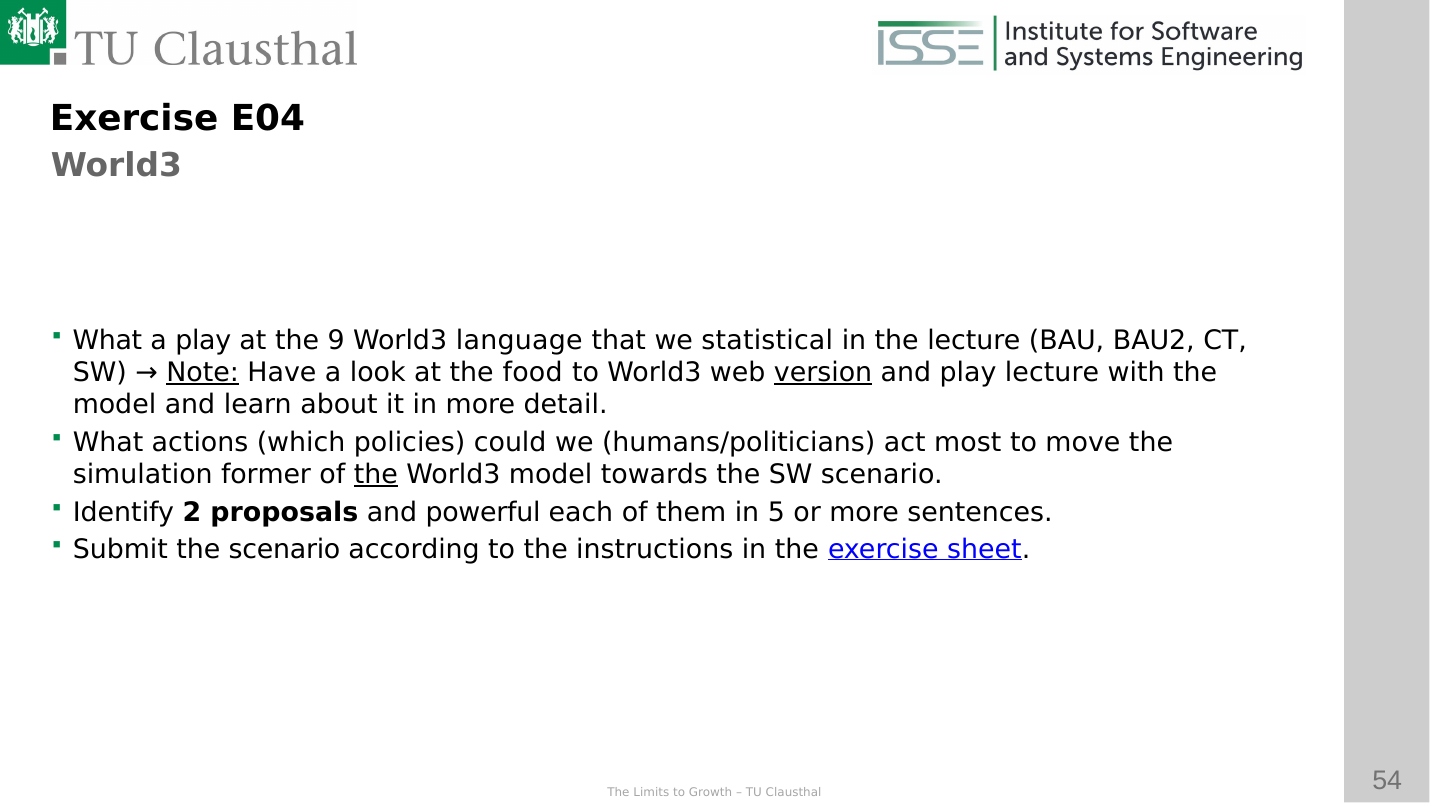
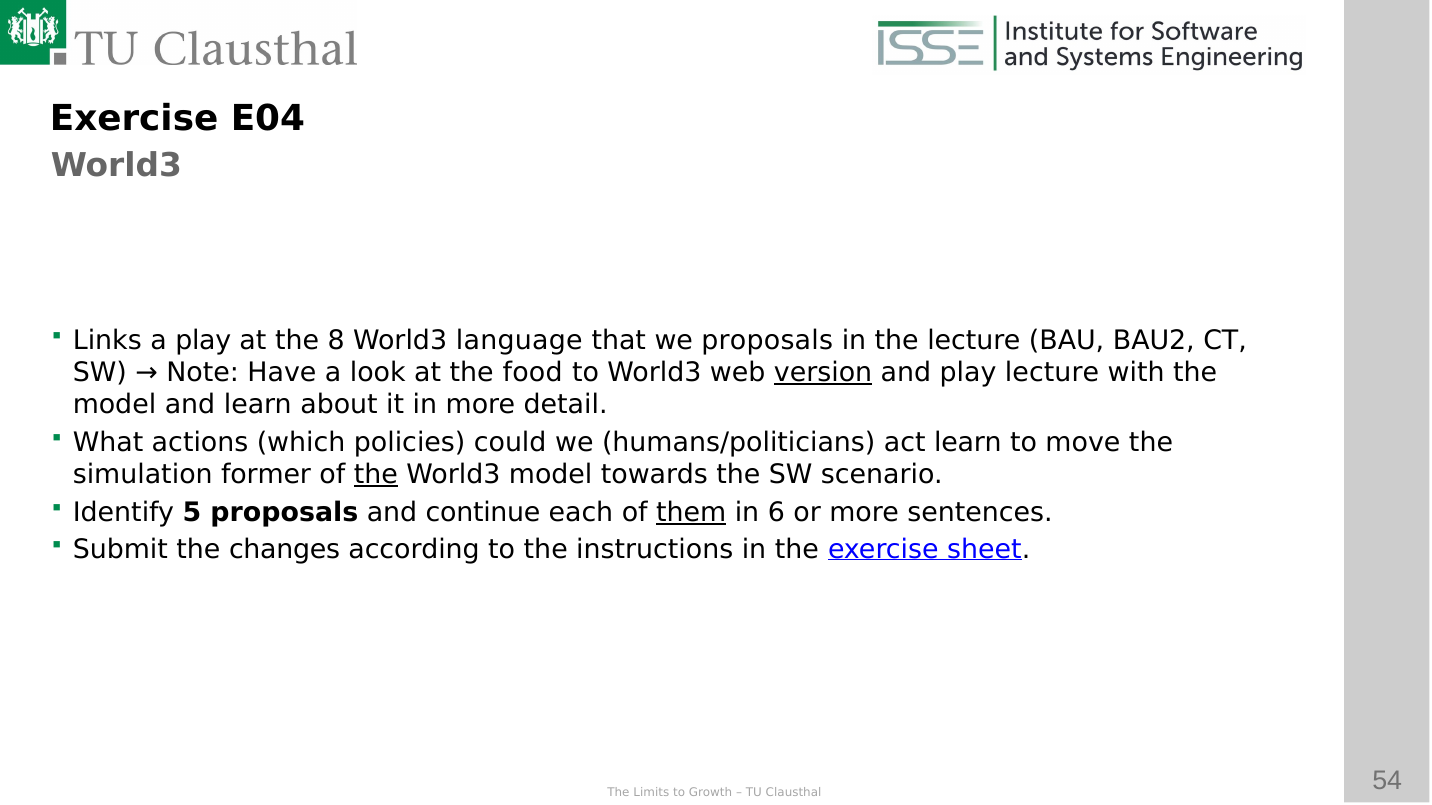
What at (107, 341): What -> Links
9: 9 -> 8
we statistical: statistical -> proposals
Note underline: present -> none
act most: most -> learn
2: 2 -> 5
powerful: powerful -> continue
them underline: none -> present
5: 5 -> 6
the scenario: scenario -> changes
